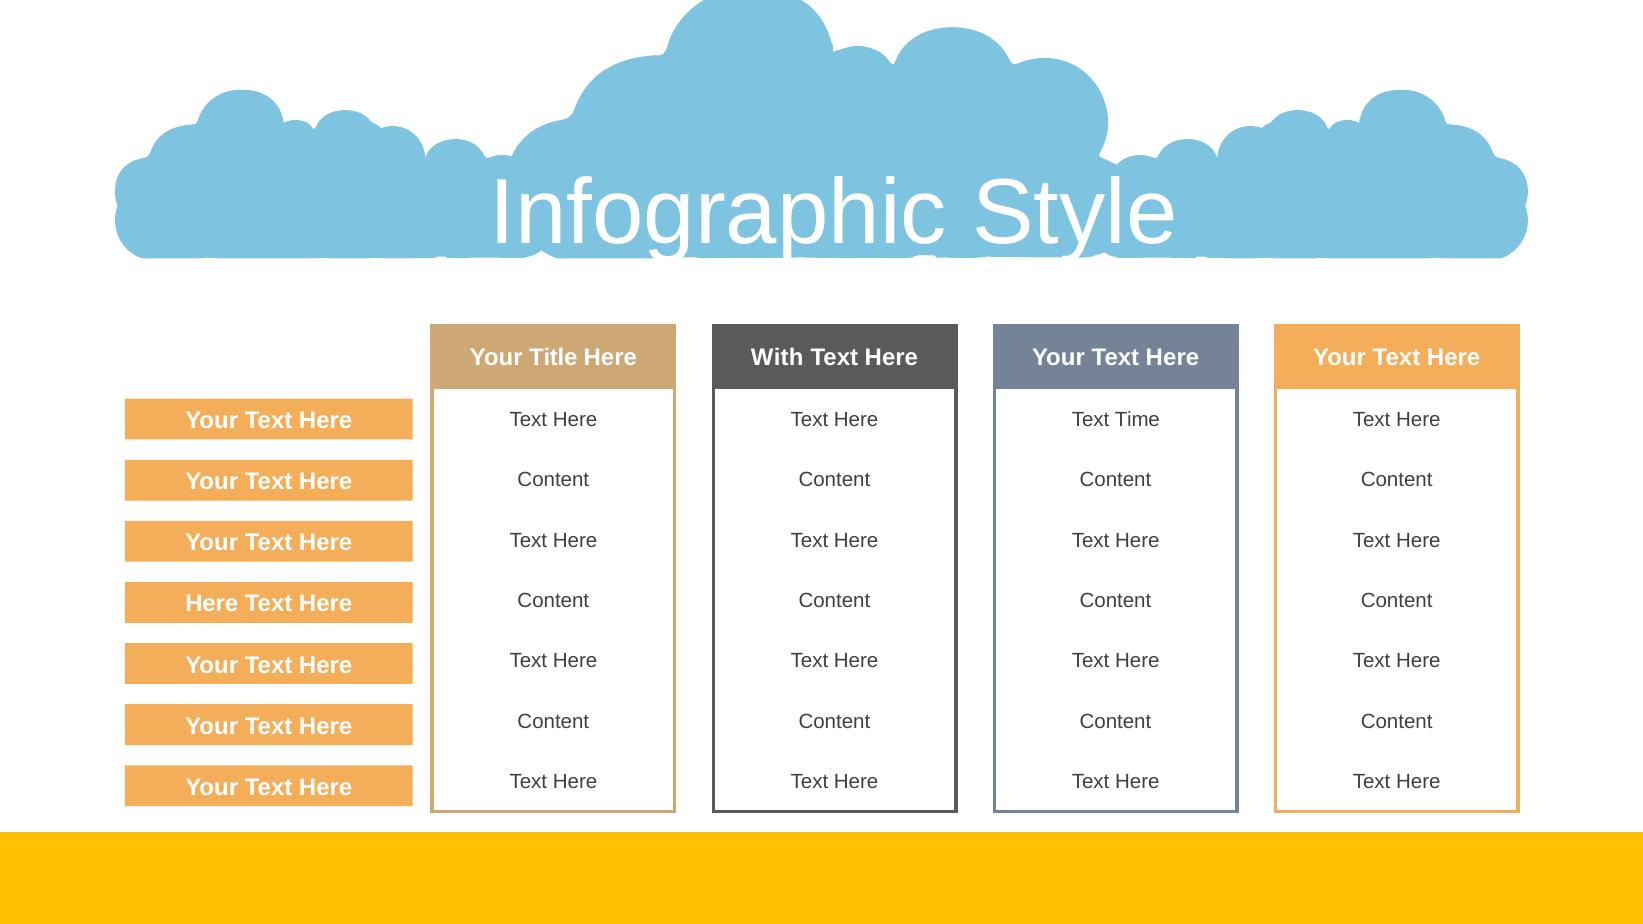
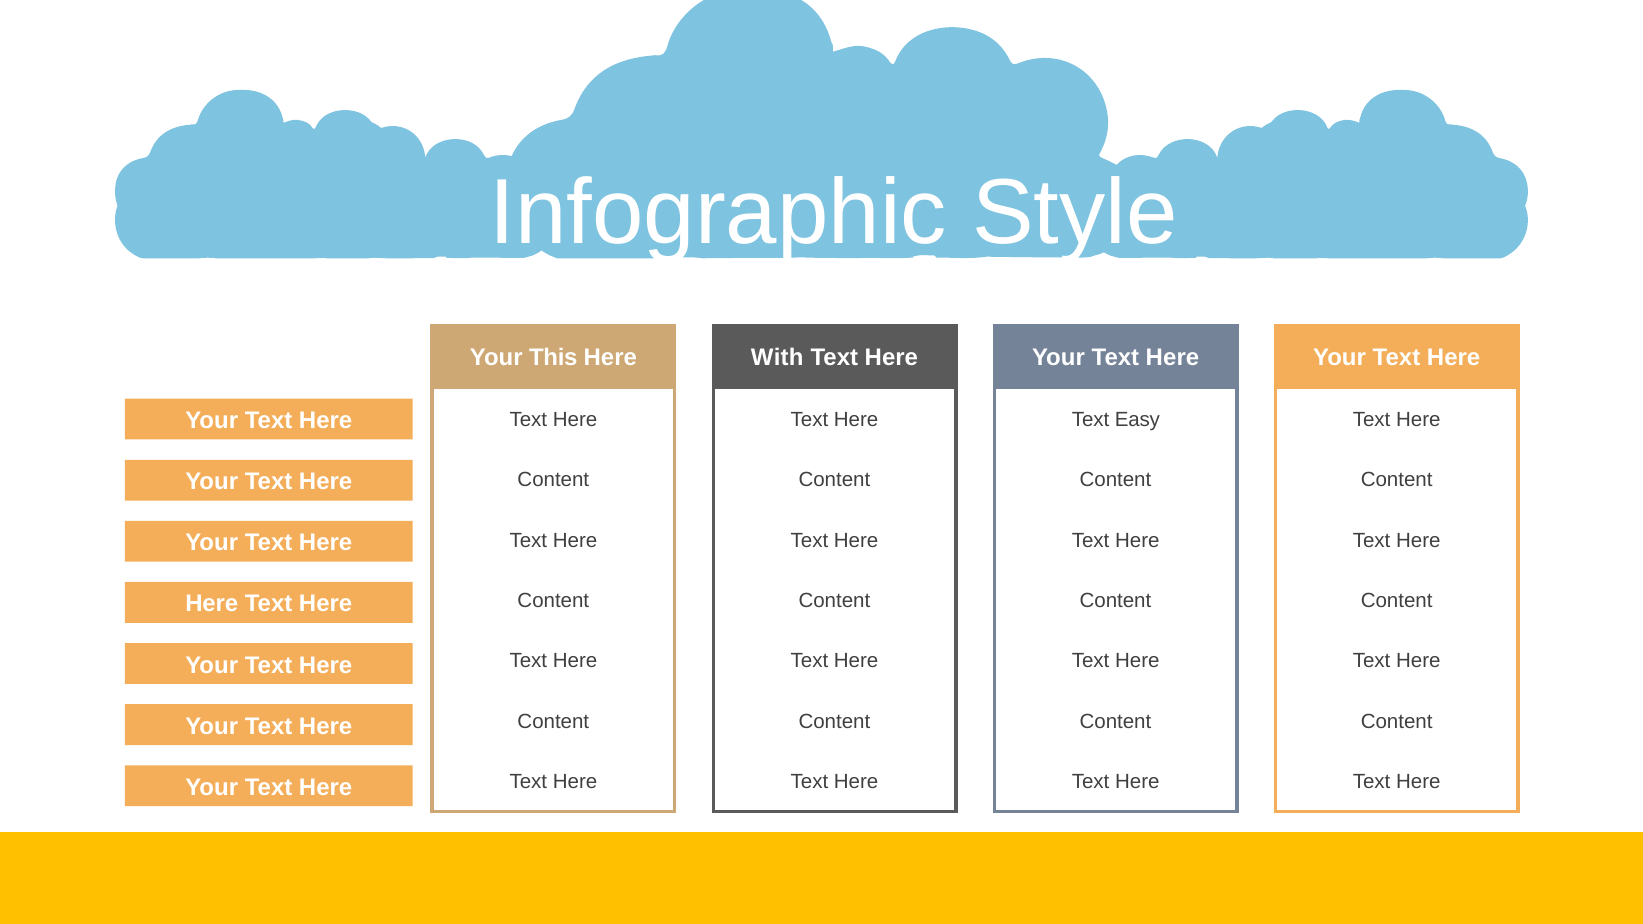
Title: Title -> This
Time: Time -> Easy
